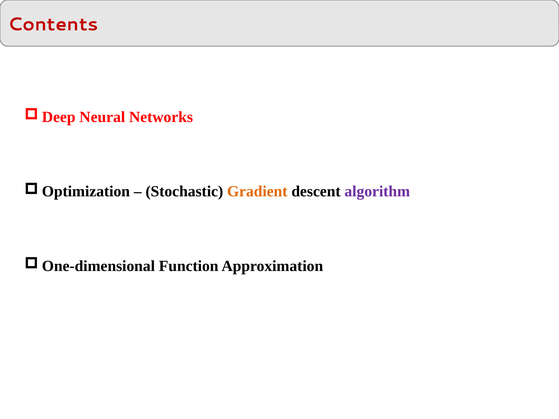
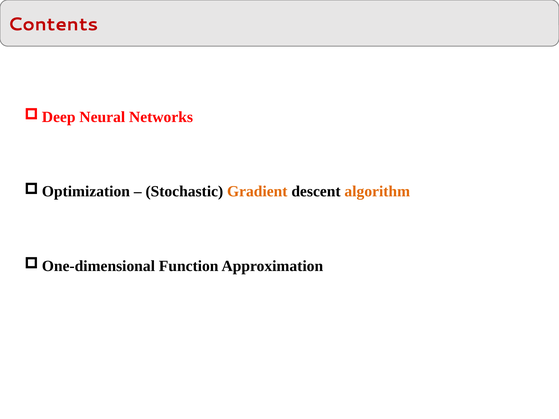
algorithm colour: purple -> orange
